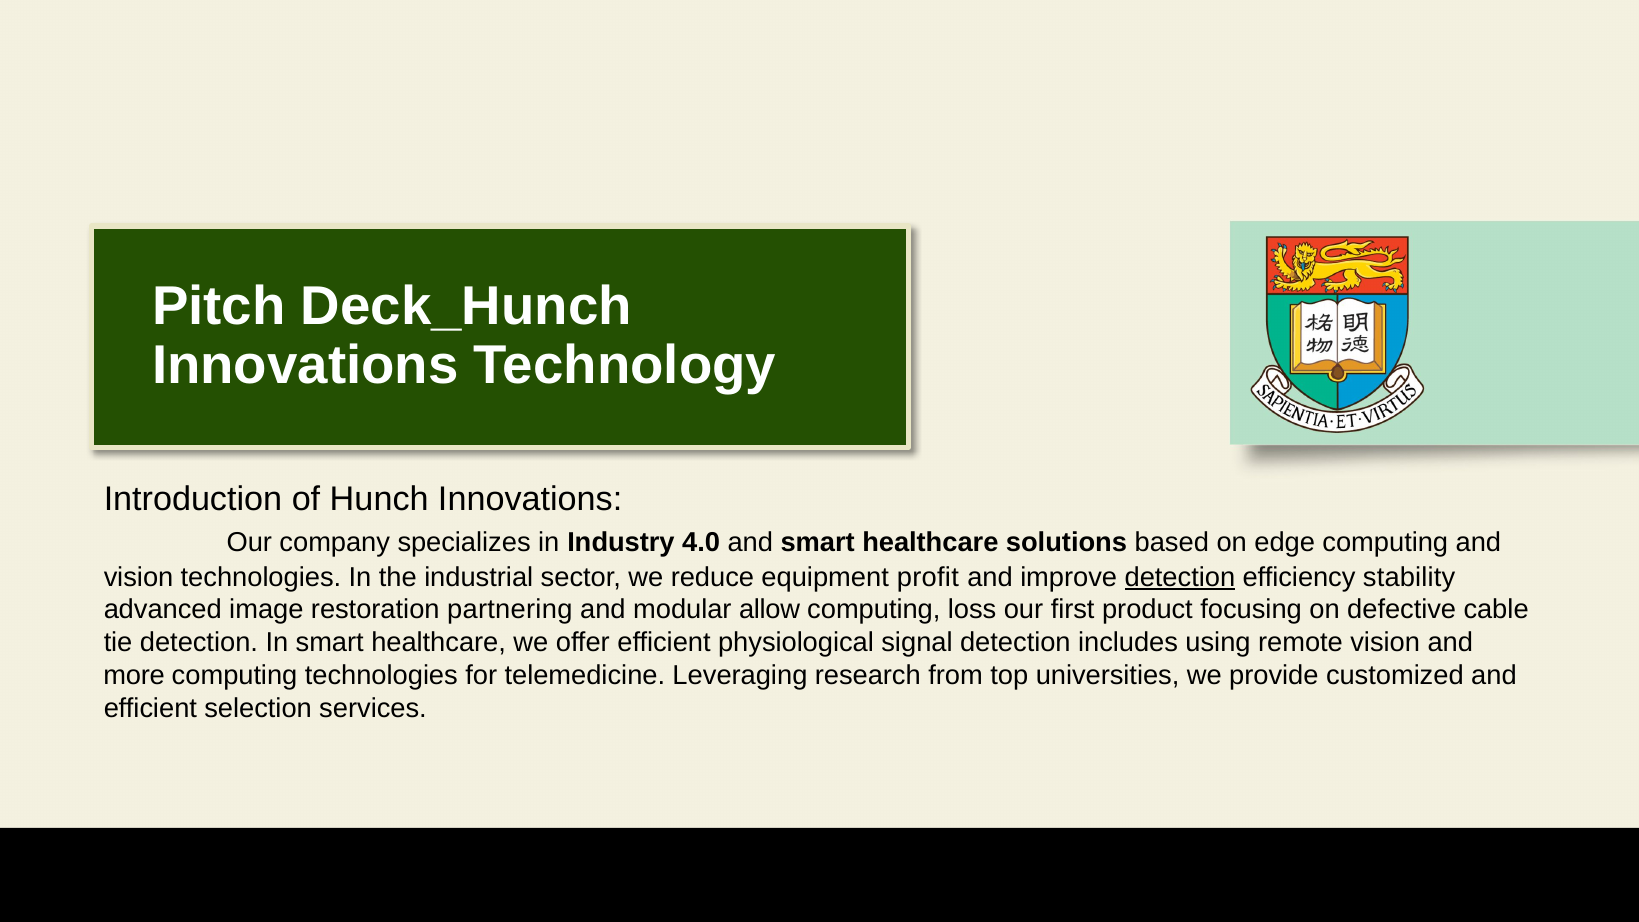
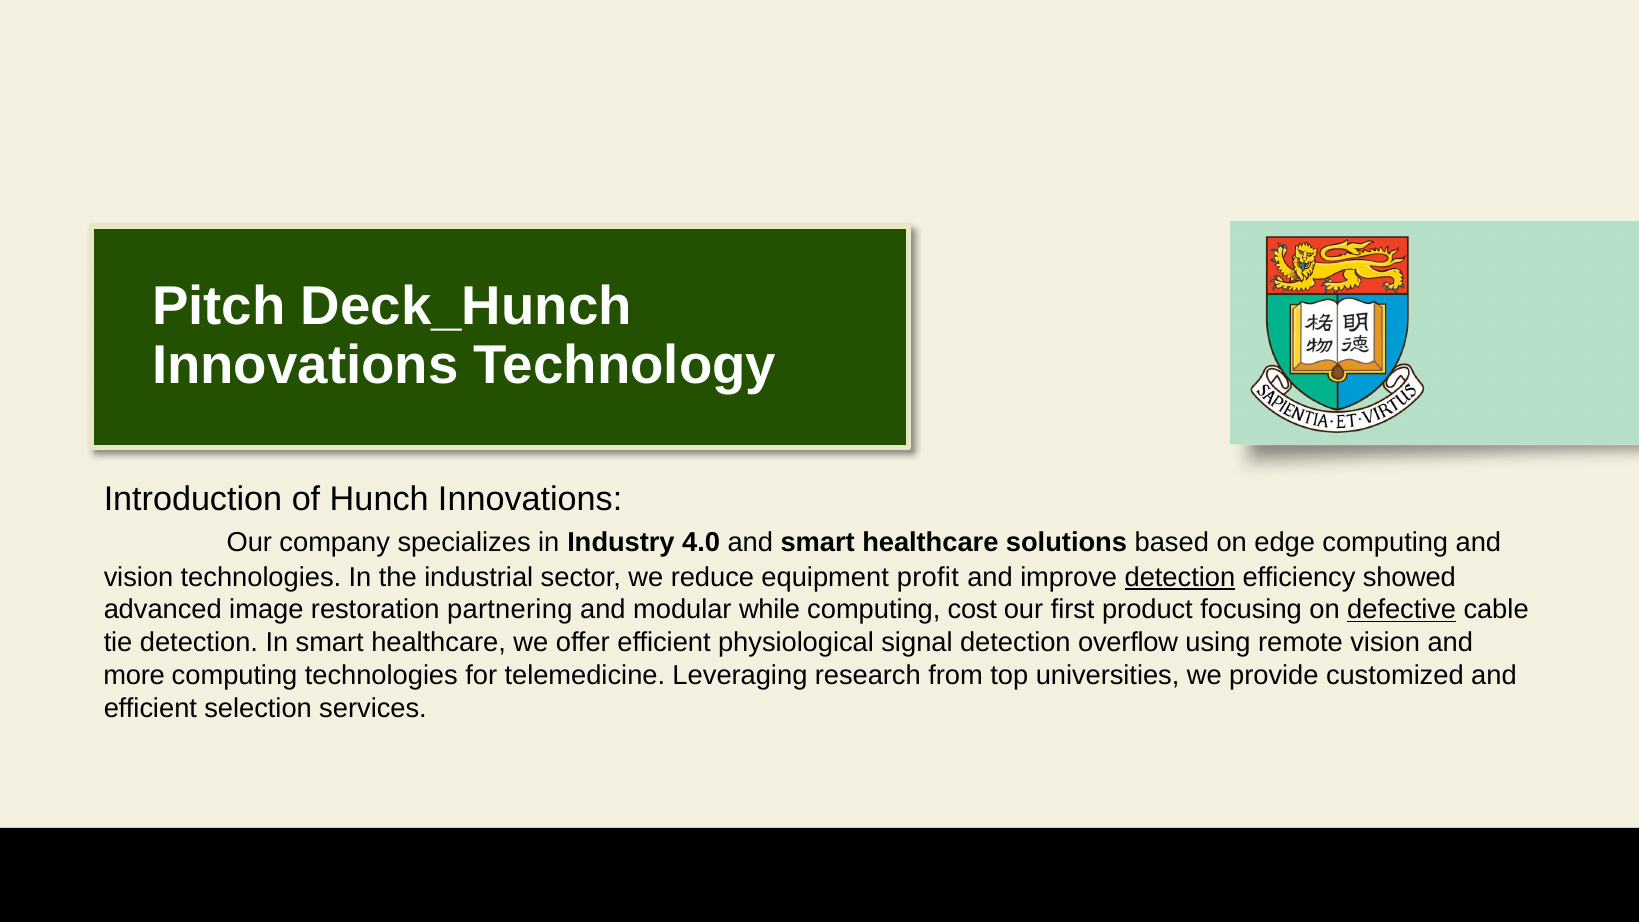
stability: stability -> showed
allow: allow -> while
loss: loss -> cost
defective underline: none -> present
includes: includes -> overflow
